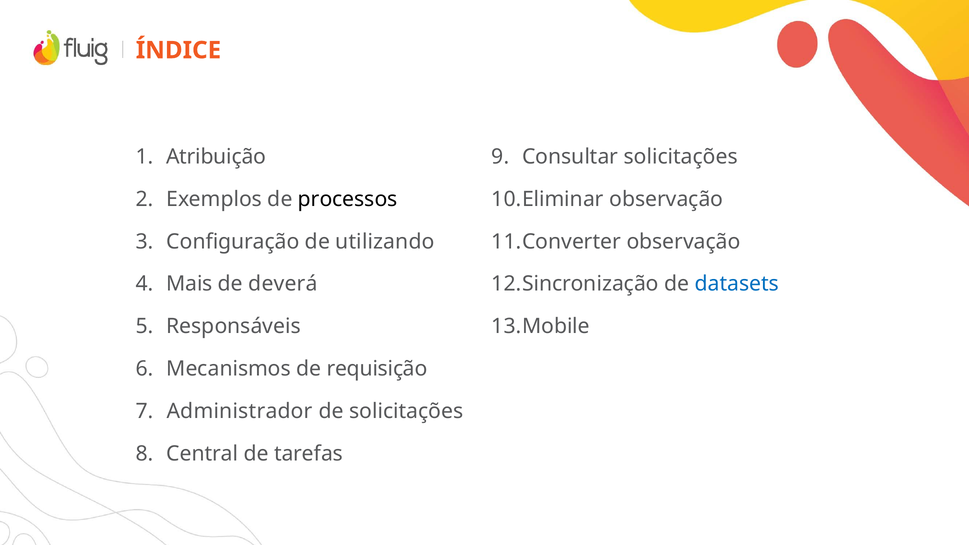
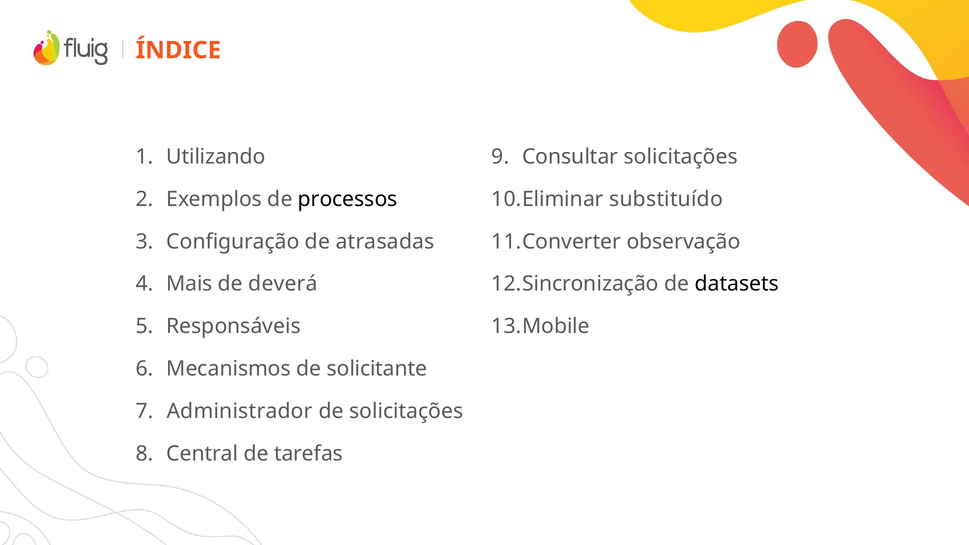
Atribuição: Atribuição -> Utilizando
observação at (666, 199): observação -> substituído
utilizando: utilizando -> atrasadas
datasets colour: blue -> black
requisição: requisição -> solicitante
